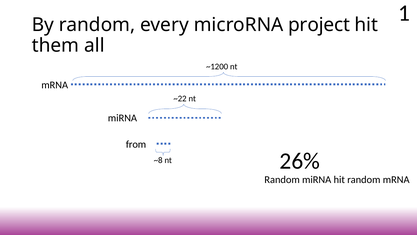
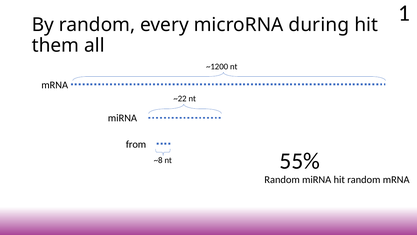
project: project -> during
26%: 26% -> 55%
